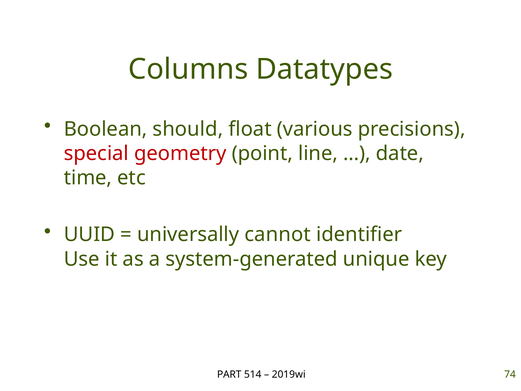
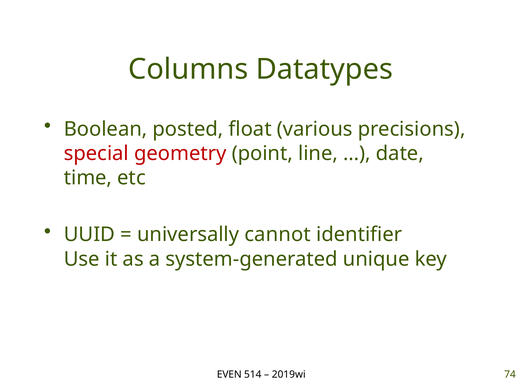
should: should -> posted
PART: PART -> EVEN
